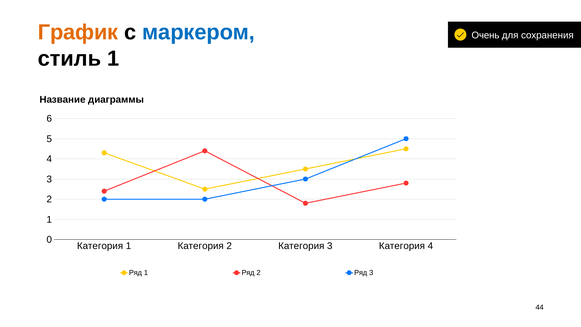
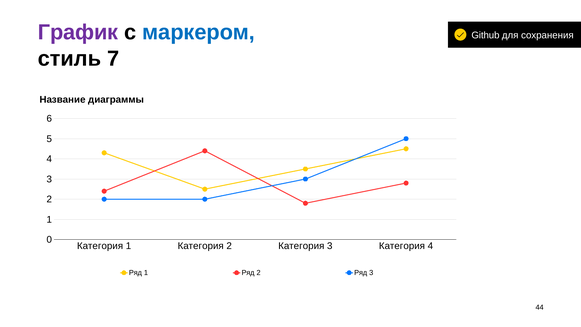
График colour: orange -> purple
Очень: Очень -> Github
стиль 1: 1 -> 7
